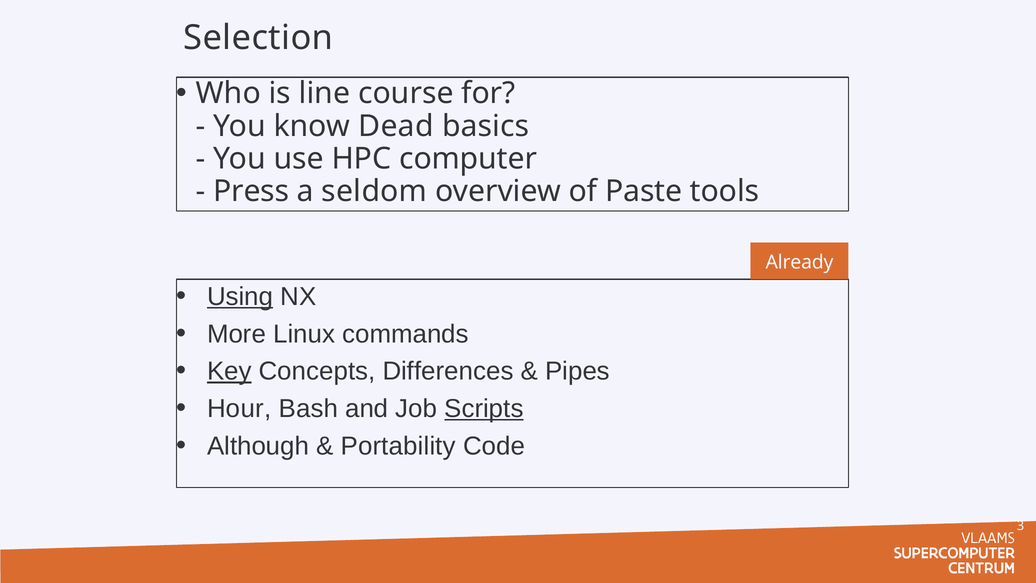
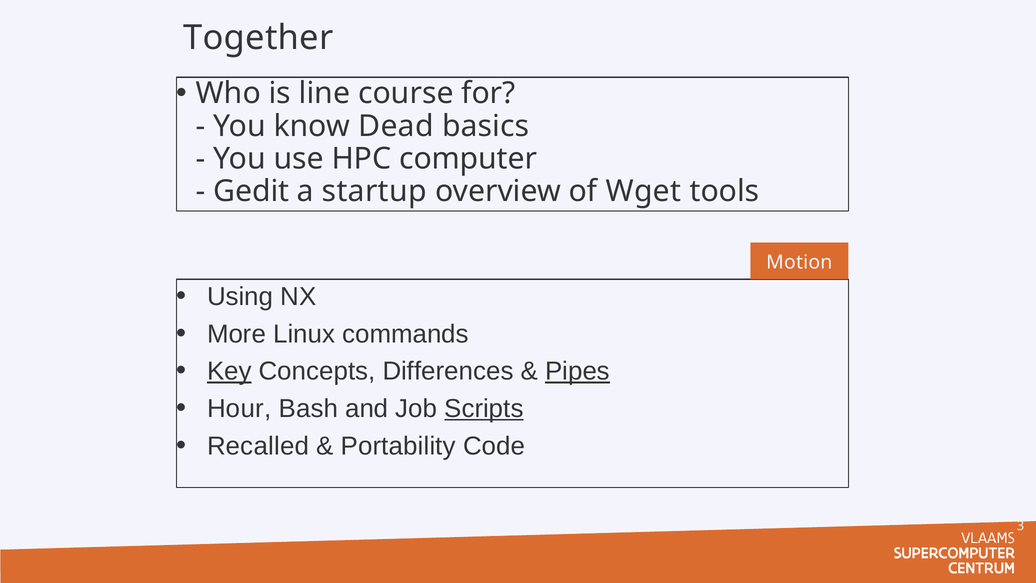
Selection: Selection -> Together
Press: Press -> Gedit
seldom: seldom -> startup
Paste: Paste -> Wget
Already: Already -> Motion
Using underline: present -> none
Pipes underline: none -> present
Although: Although -> Recalled
